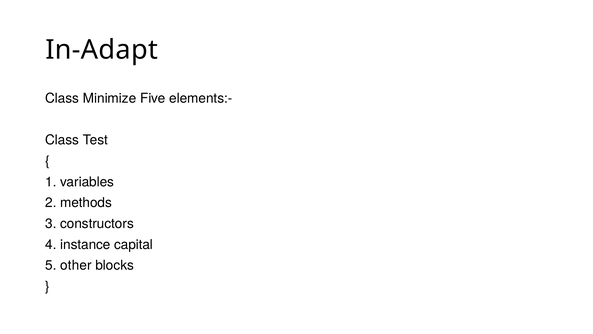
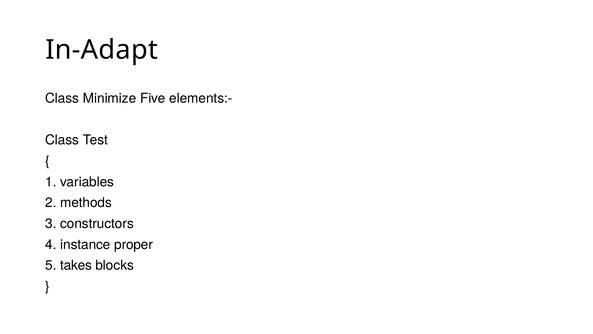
capital: capital -> proper
other: other -> takes
